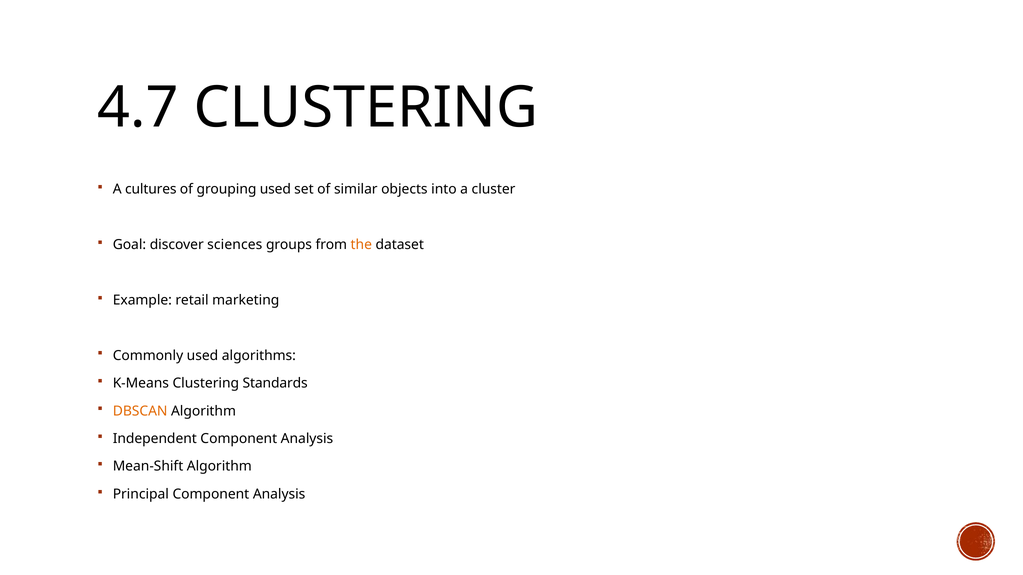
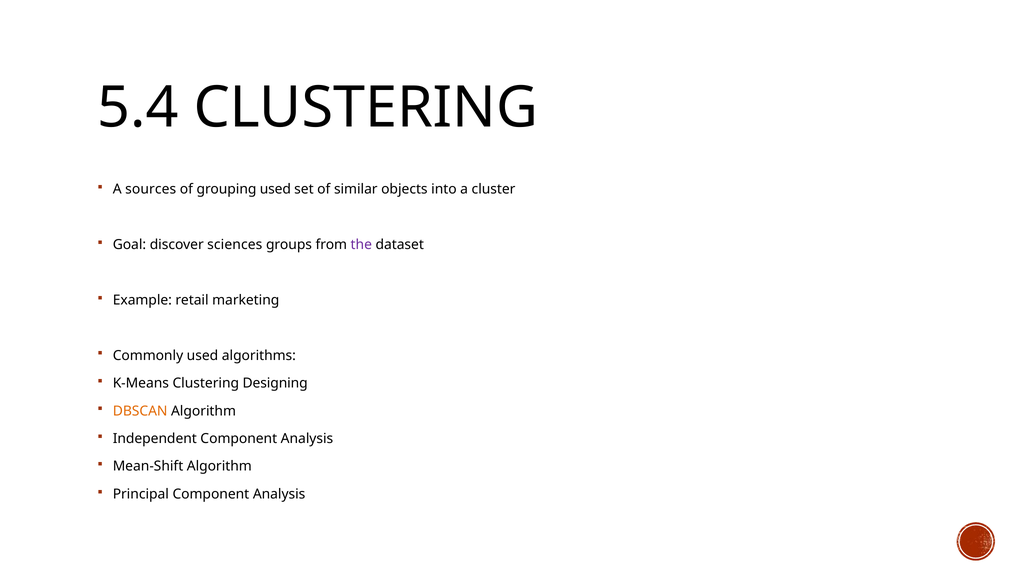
4.7: 4.7 -> 5.4
cultures: cultures -> sources
the colour: orange -> purple
Standards: Standards -> Designing
